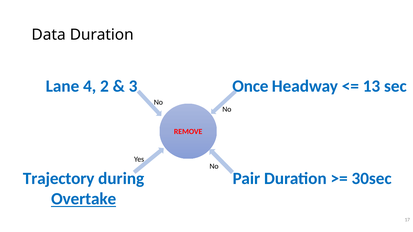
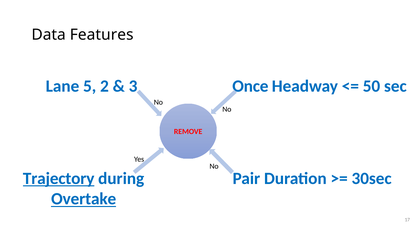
Data Duration: Duration -> Features
4: 4 -> 5
13: 13 -> 50
Trajectory underline: none -> present
